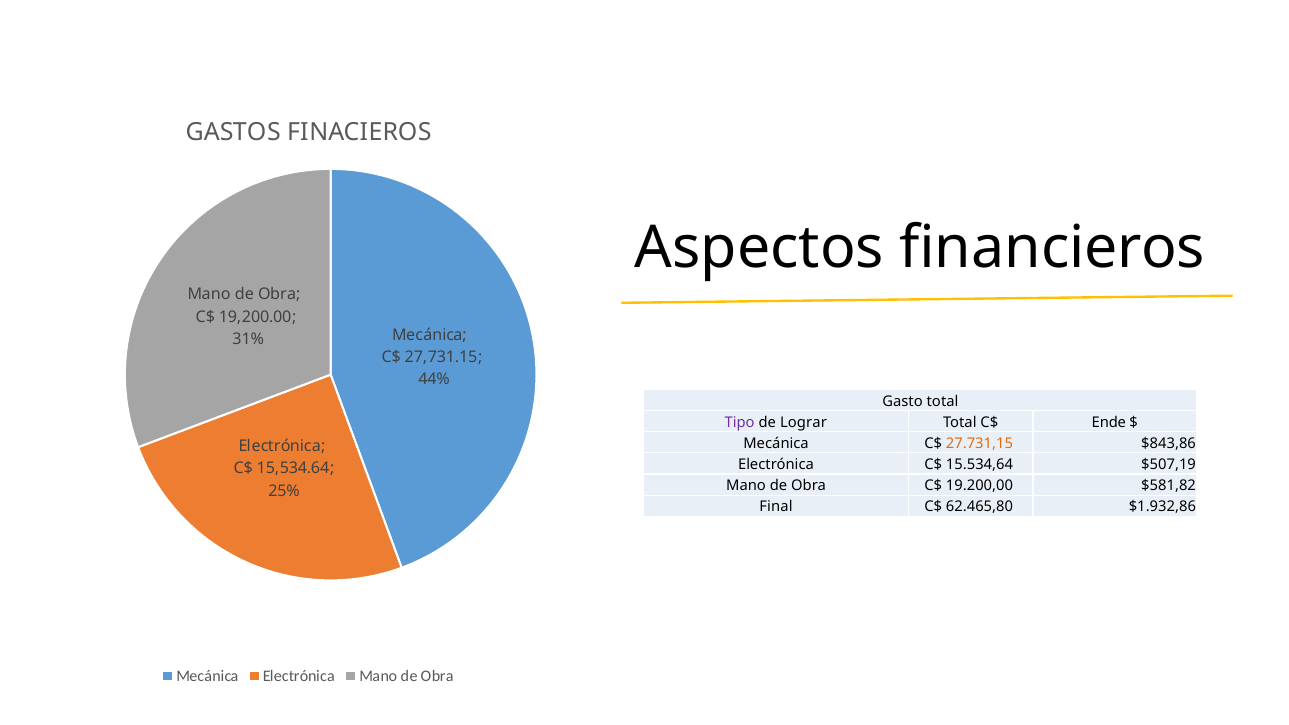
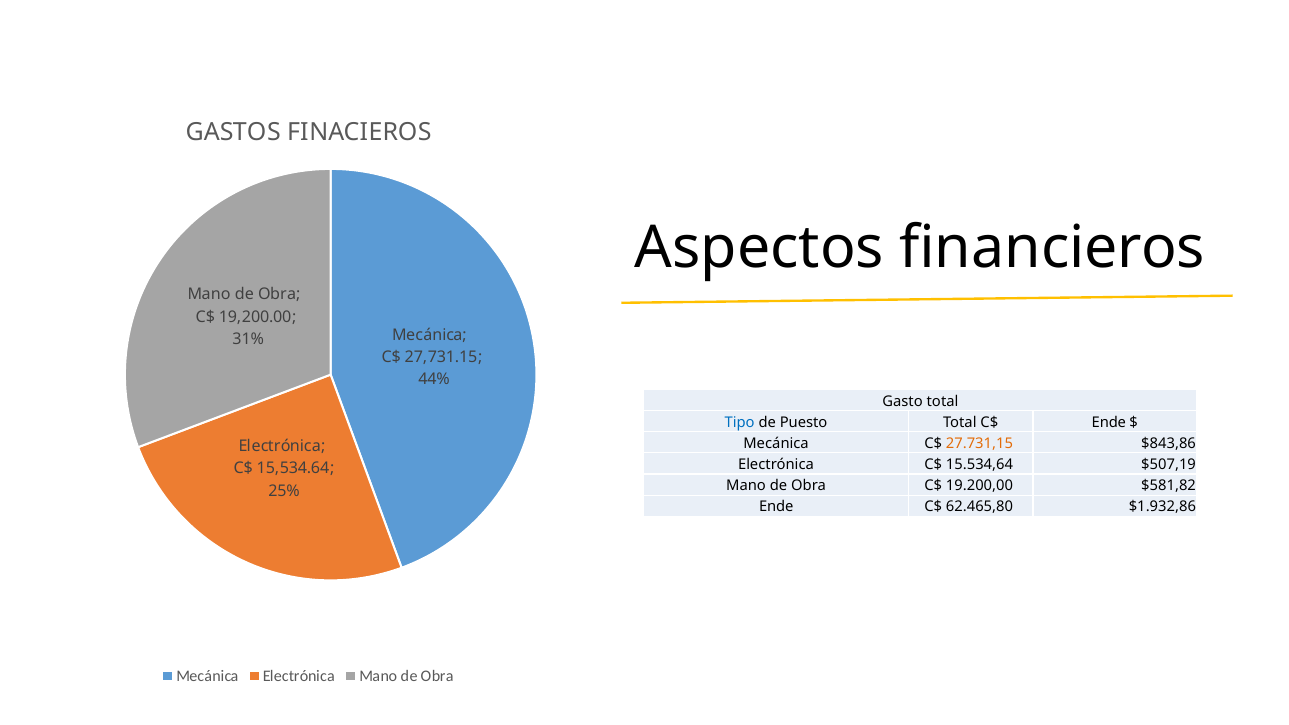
Tipo colour: purple -> blue
Lograr: Lograr -> Puesto
Final at (776, 507): Final -> Ende
